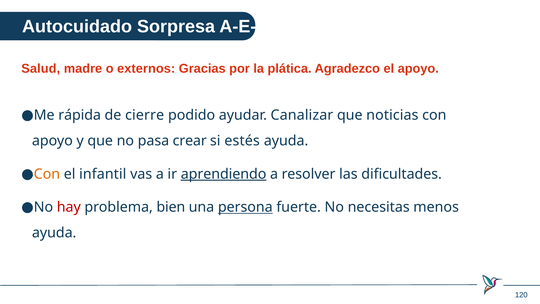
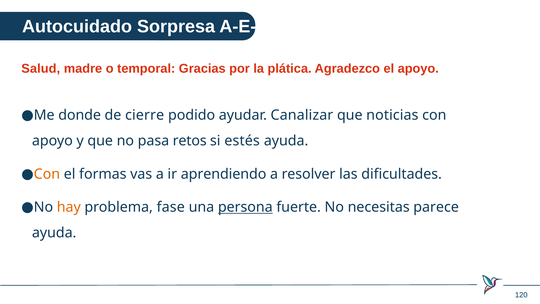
externos: externos -> temporal
rápida: rápida -> donde
crear: crear -> retos
infantil: infantil -> formas
aprendiendo underline: present -> none
hay colour: red -> orange
bien: bien -> fase
menos: menos -> parece
